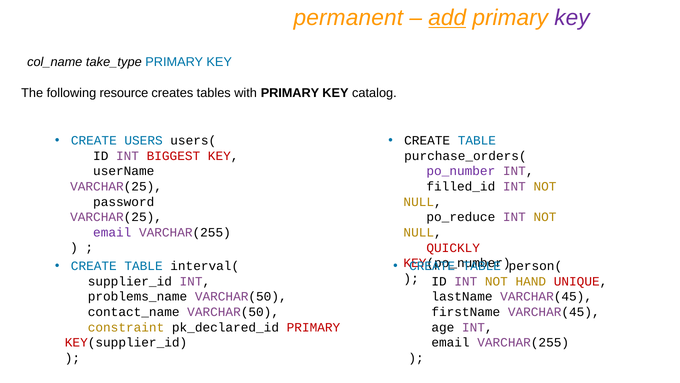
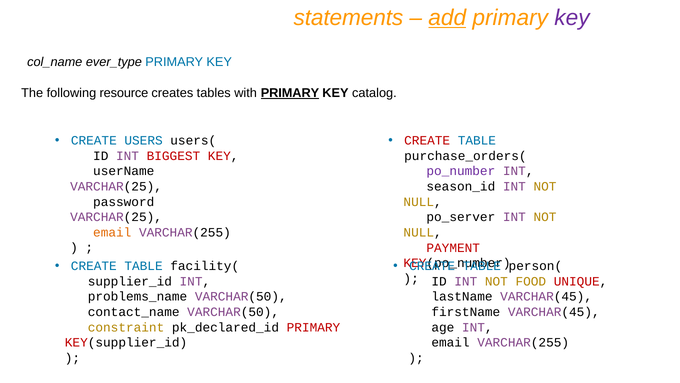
permanent: permanent -> statements
take_type: take_type -> ever_type
PRIMARY at (290, 93) underline: none -> present
CREATE at (427, 140) colour: black -> red
filled_id: filled_id -> season_id
po_reduce: po_reduce -> po_server
email at (112, 232) colour: purple -> orange
QUICKLY: QUICKLY -> PAYMENT
interval(: interval( -> facility(
HAND: HAND -> FOOD
